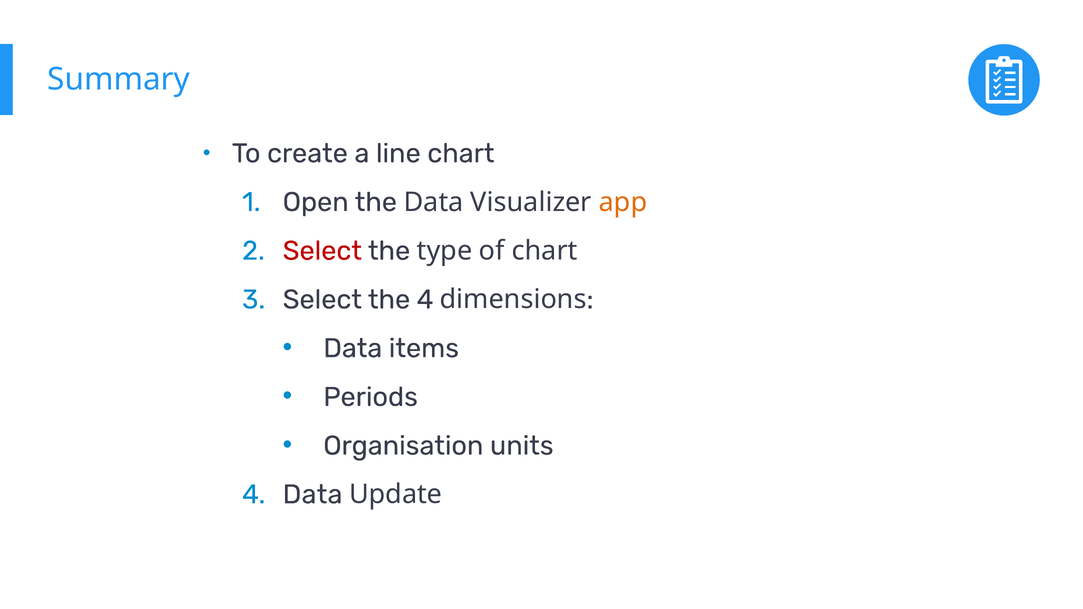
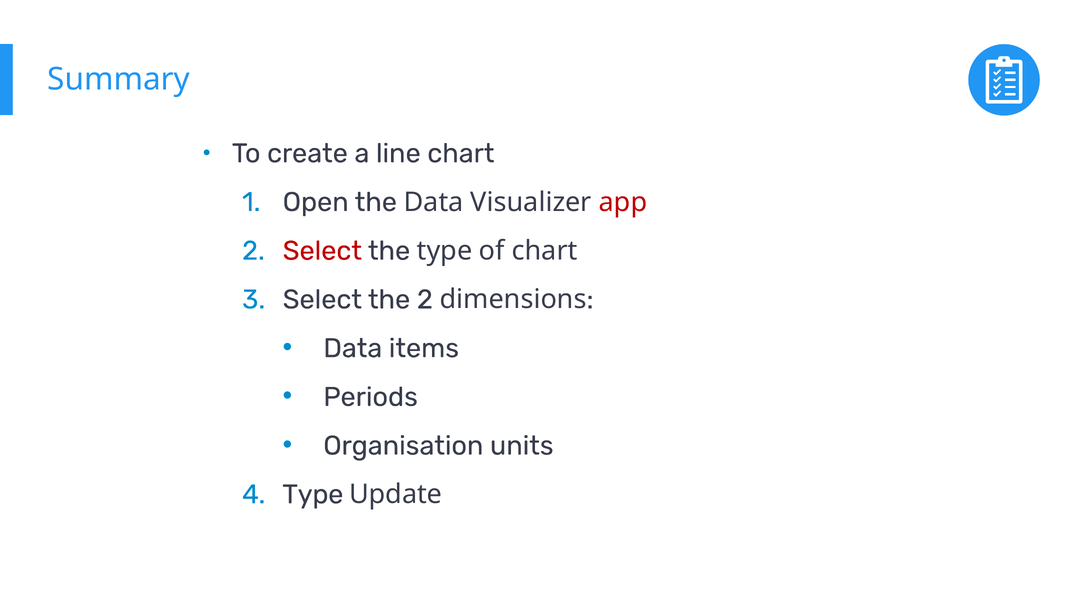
app colour: orange -> red
the 4: 4 -> 2
Data at (313, 495): Data -> Type
